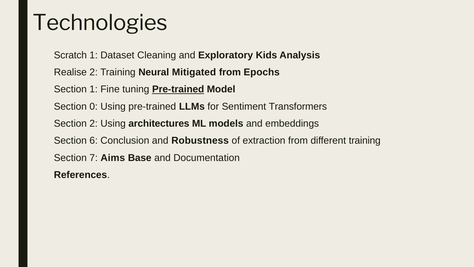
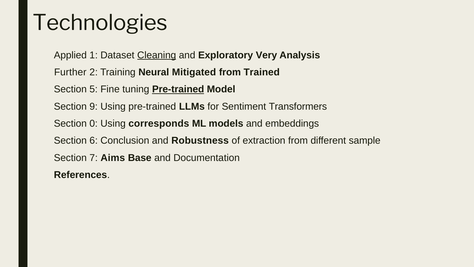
Scratch: Scratch -> Applied
Cleaning underline: none -> present
Kids: Kids -> Very
Realise: Realise -> Further
Epochs: Epochs -> Trained
Section 1: 1 -> 5
0: 0 -> 9
Section 2: 2 -> 0
architectures: architectures -> corresponds
different training: training -> sample
